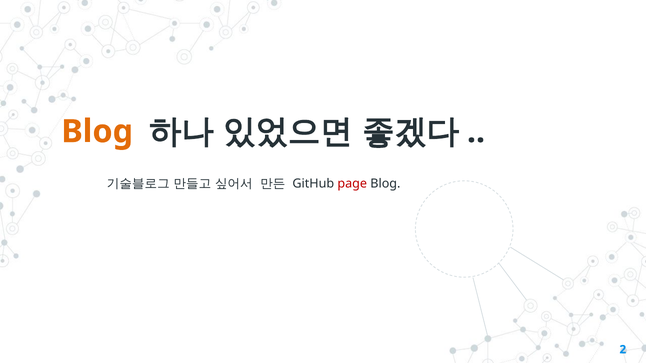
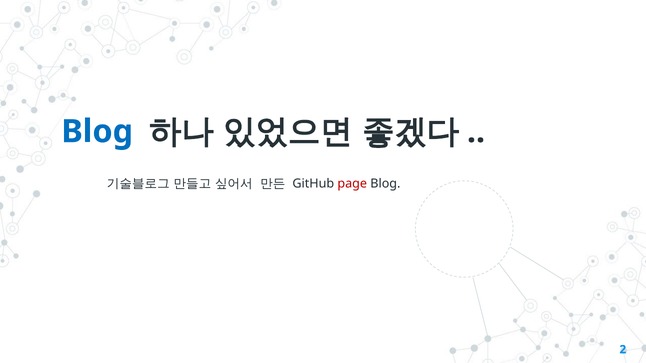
Blog at (97, 132) colour: orange -> blue
